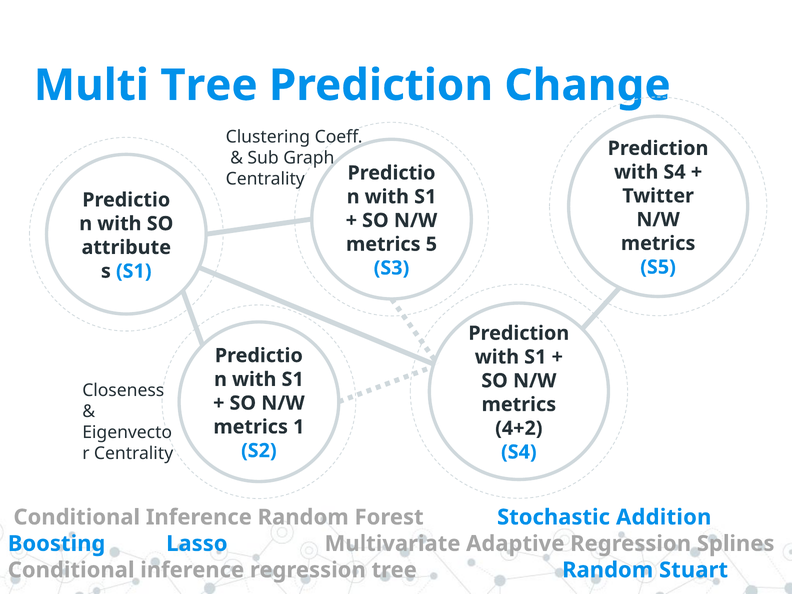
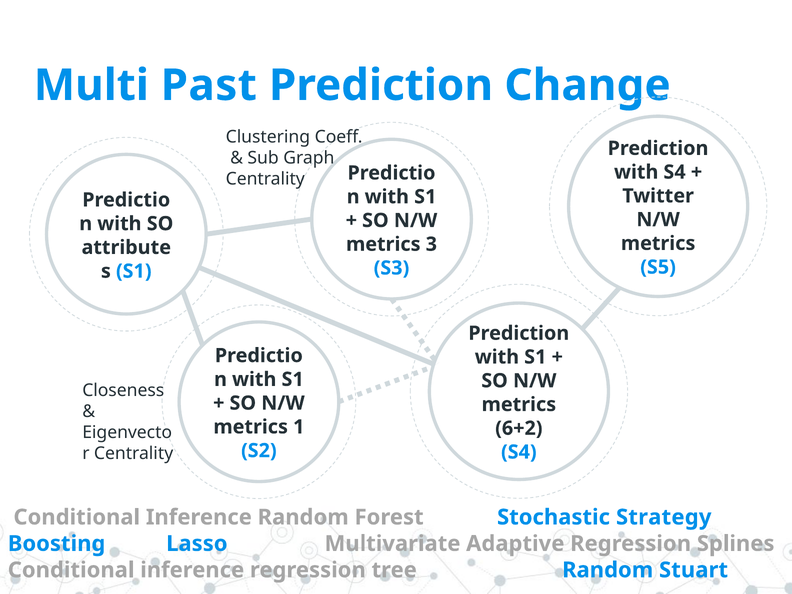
Multi Tree: Tree -> Past
5: 5 -> 3
4+2: 4+2 -> 6+2
Addition: Addition -> Strategy
